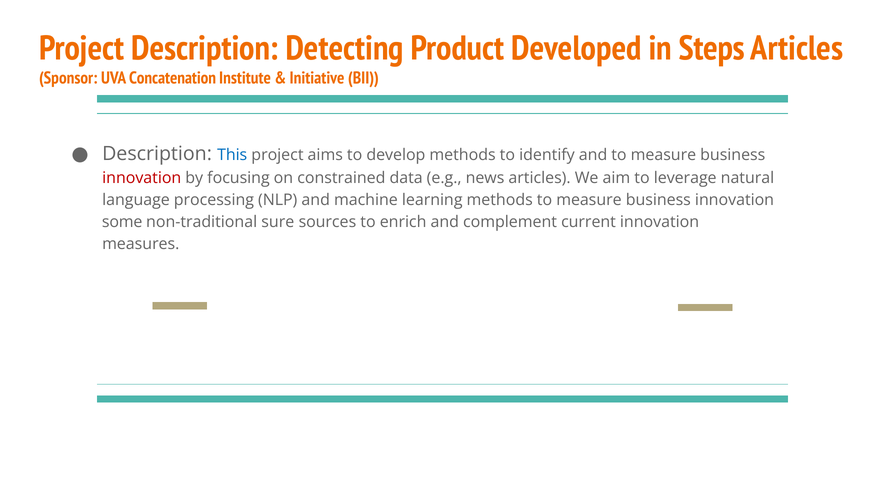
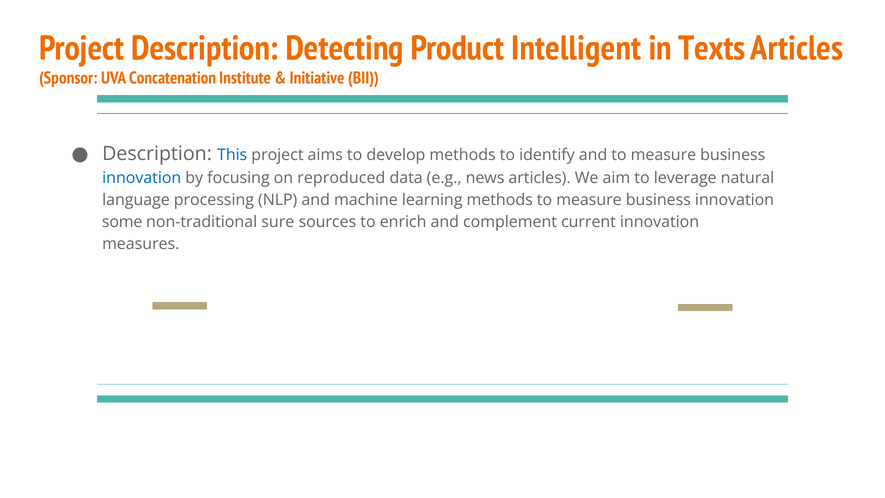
Developed: Developed -> Intelligent
Steps: Steps -> Texts
innovation at (142, 178) colour: red -> blue
constrained: constrained -> reproduced
